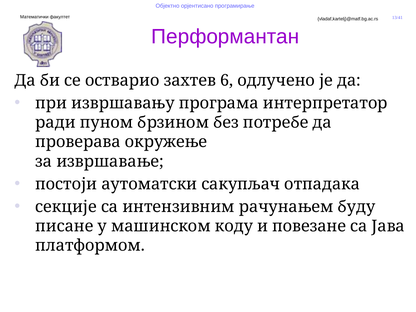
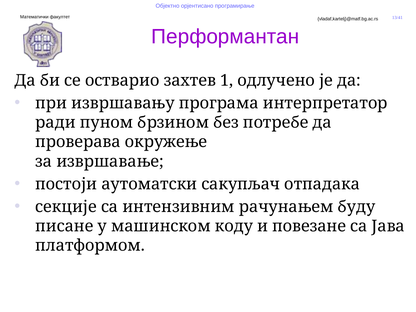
6: 6 -> 1
